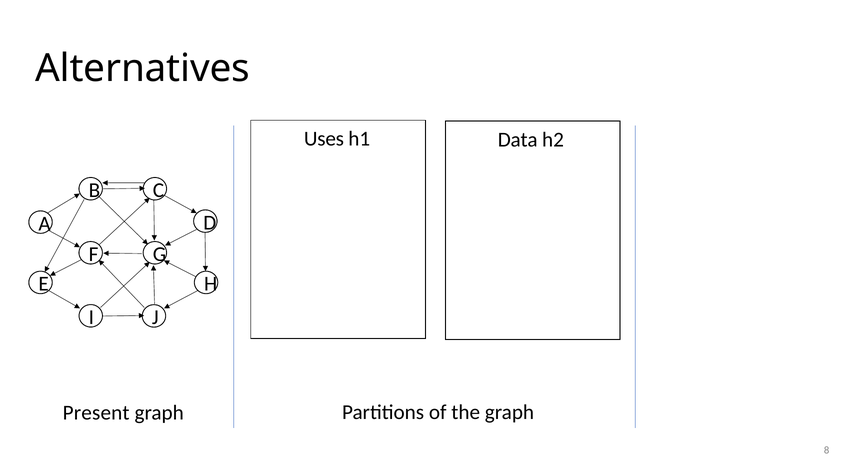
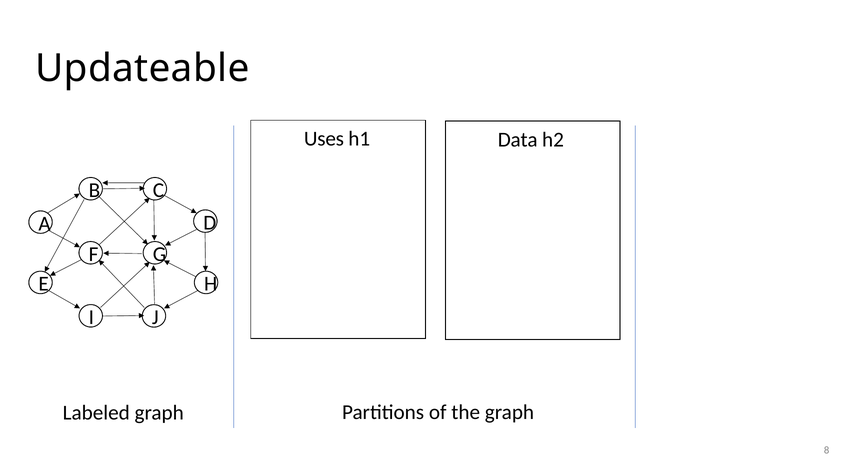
Alternatives: Alternatives -> Updateable
Present: Present -> Labeled
